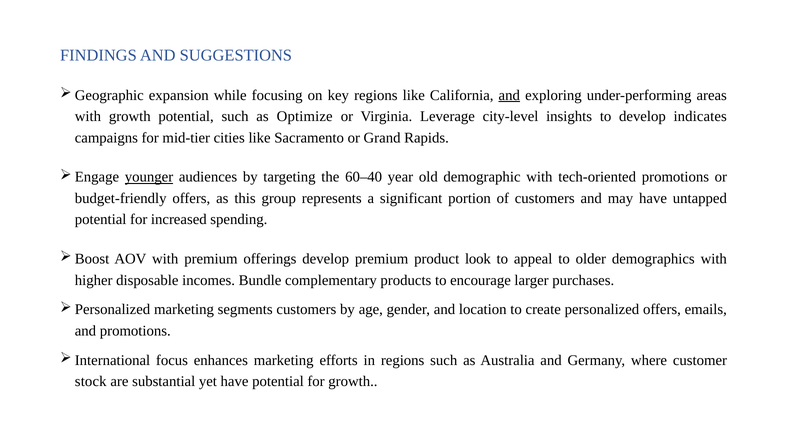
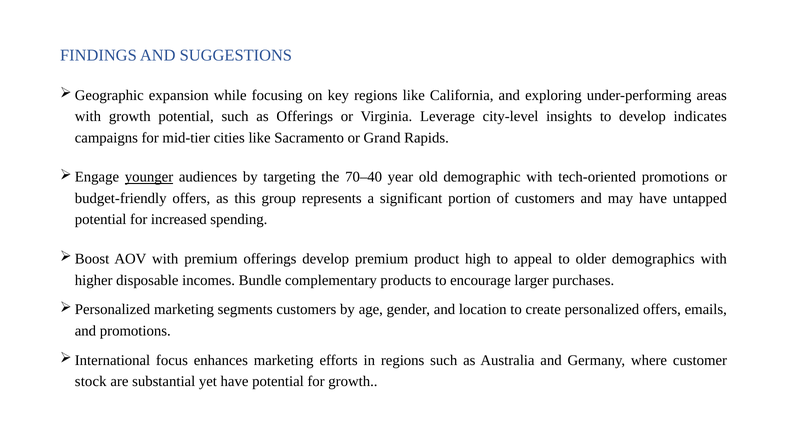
and at (509, 95) underline: present -> none
as Optimize: Optimize -> Offerings
60–40: 60–40 -> 70–40
look: look -> high
